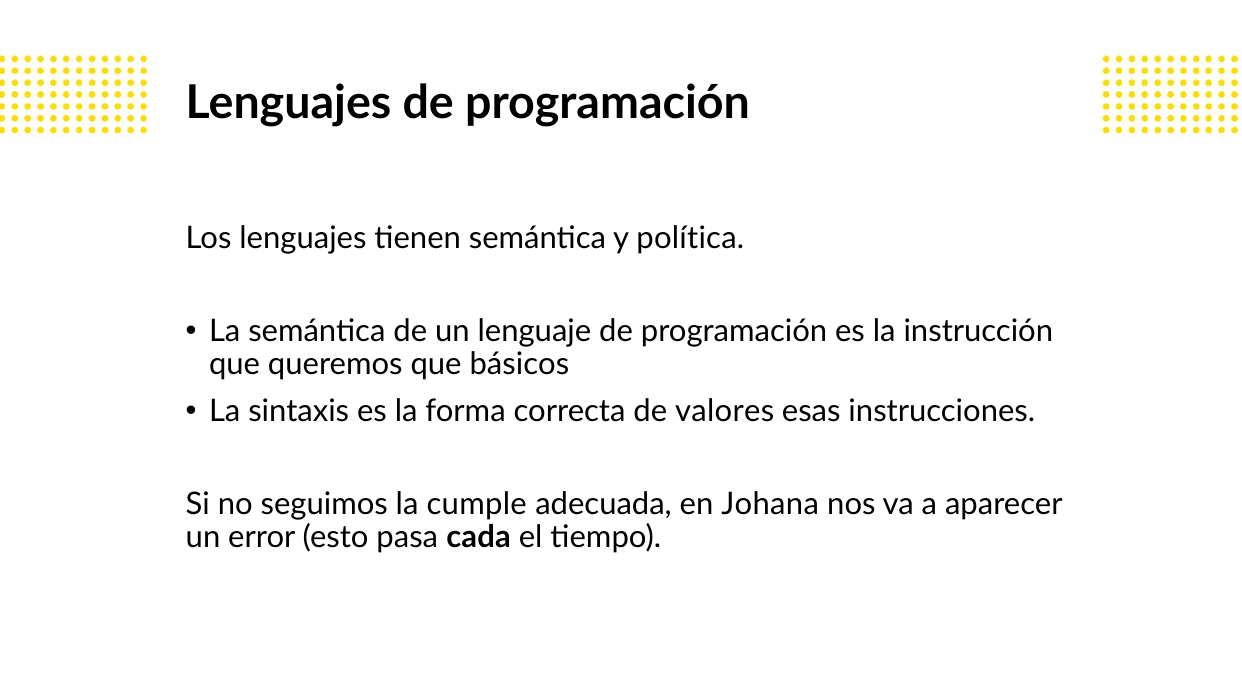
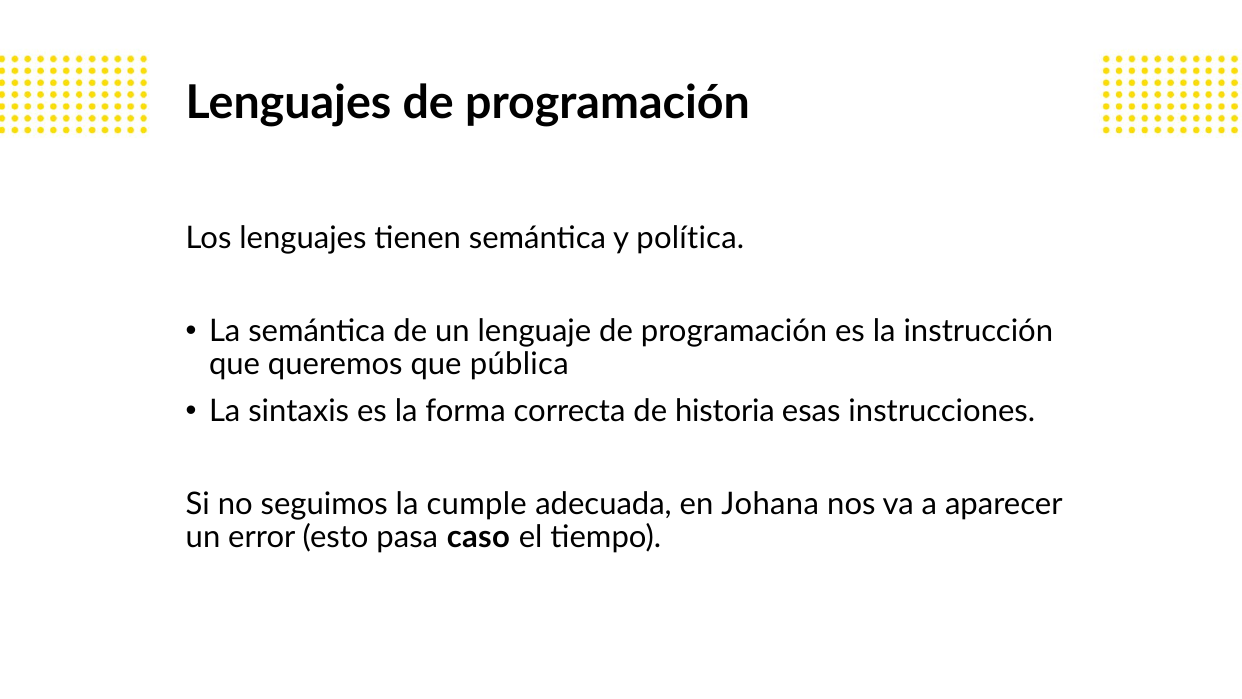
básicos: básicos -> pública
valores: valores -> historia
cada: cada -> caso
